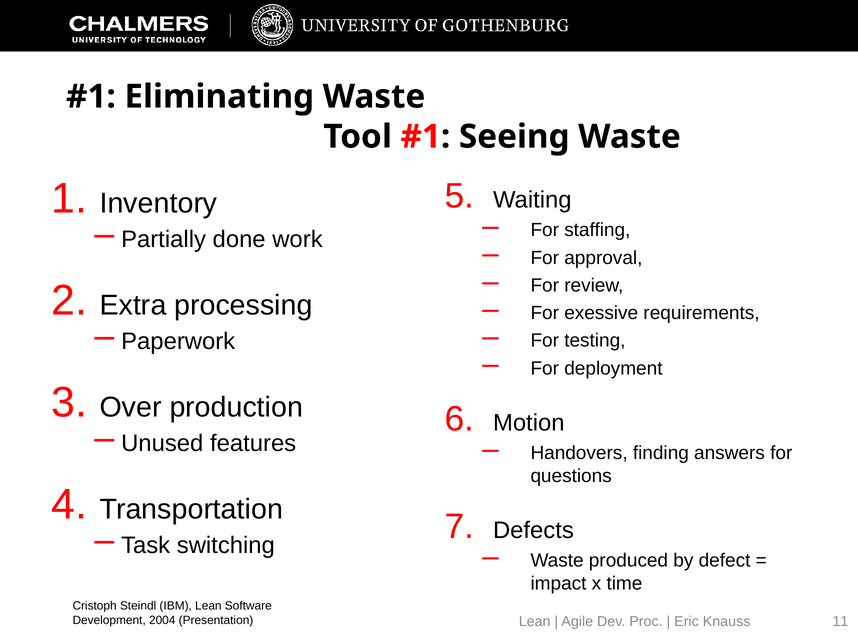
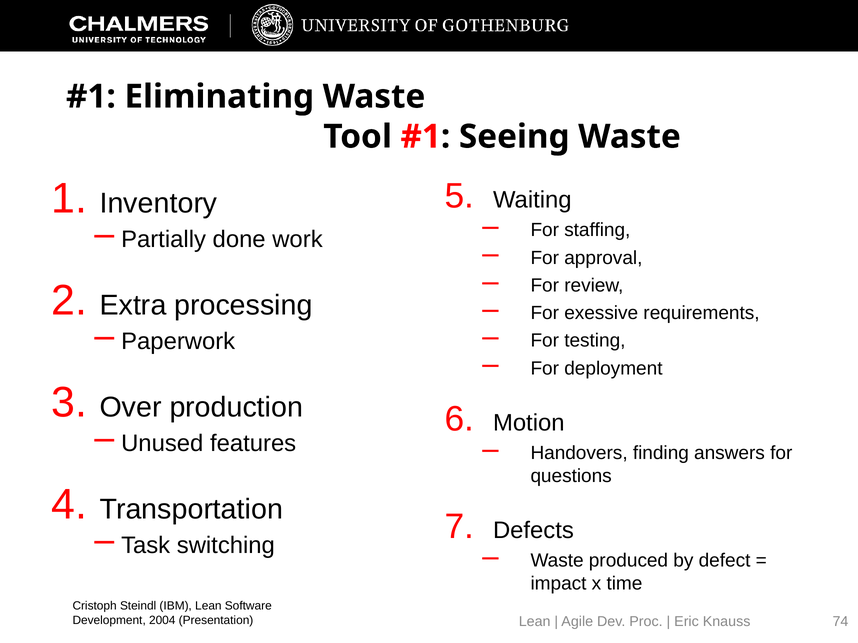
11: 11 -> 74
